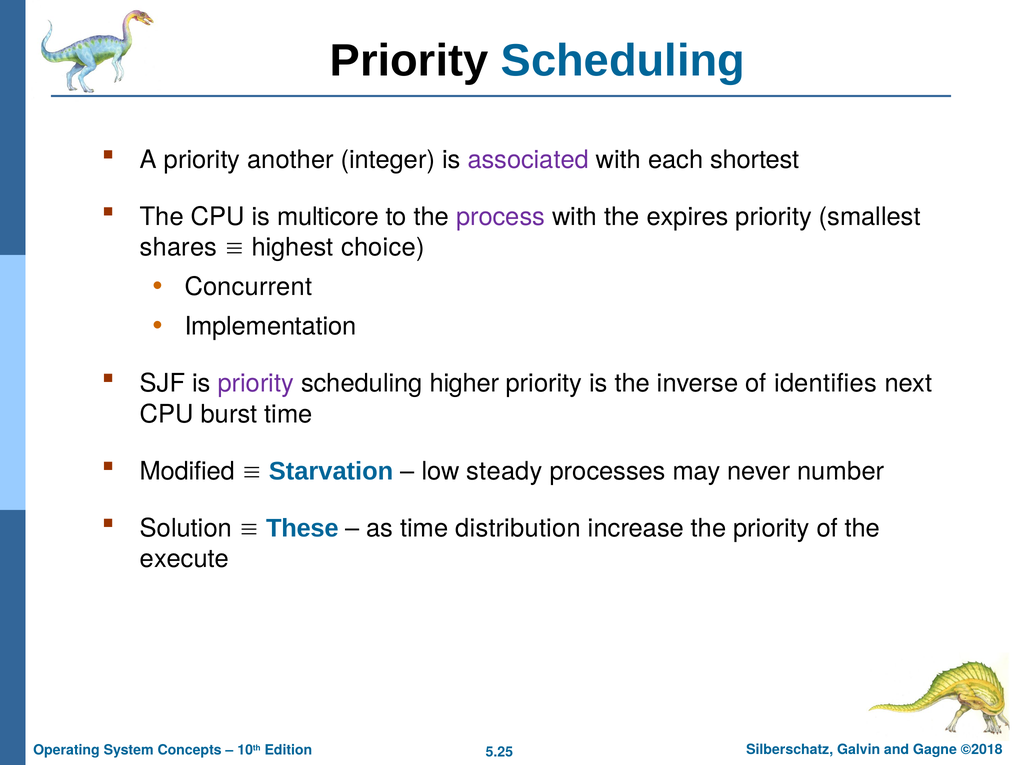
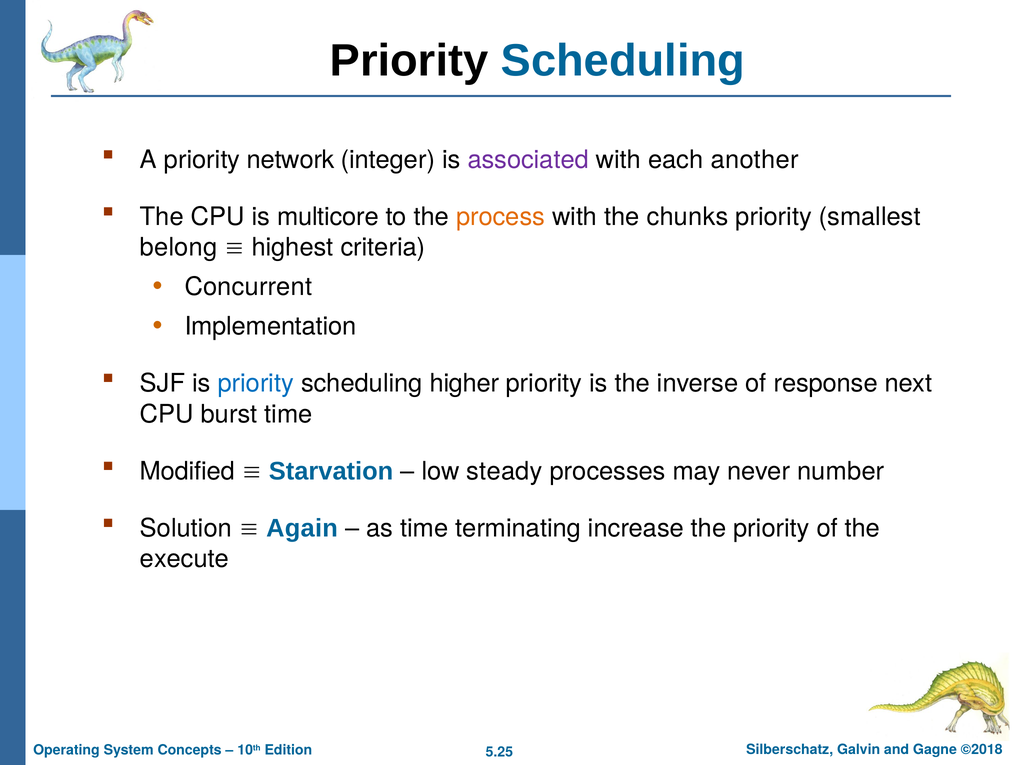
another: another -> network
shortest: shortest -> another
process colour: purple -> orange
expires: expires -> chunks
shares: shares -> belong
choice: choice -> criteria
priority at (256, 383) colour: purple -> blue
identifies: identifies -> response
These: These -> Again
distribution: distribution -> terminating
